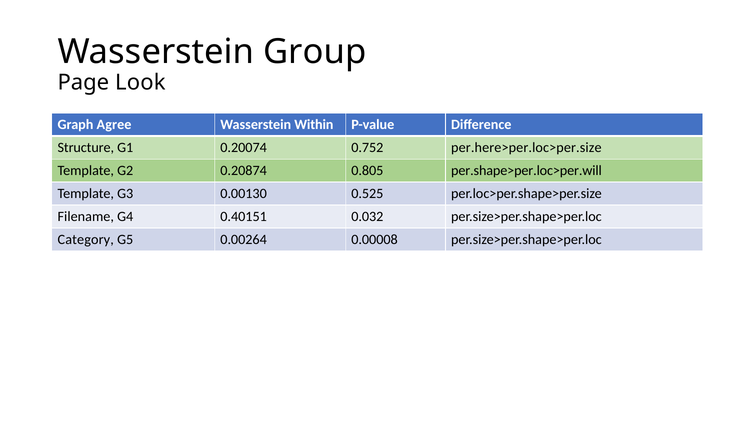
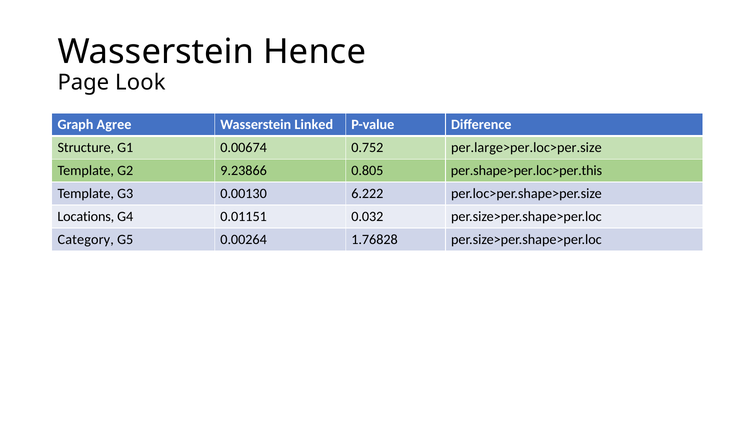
Group: Group -> Hence
Within: Within -> Linked
0.20074: 0.20074 -> 0.00674
per.here>per.loc>per.size: per.here>per.loc>per.size -> per.large>per.loc>per.size
0.20874: 0.20874 -> 9.23866
per.shape>per.loc>per.will: per.shape>per.loc>per.will -> per.shape>per.loc>per.this
0.525: 0.525 -> 6.222
Filename: Filename -> Locations
0.40151: 0.40151 -> 0.01151
0.00008: 0.00008 -> 1.76828
